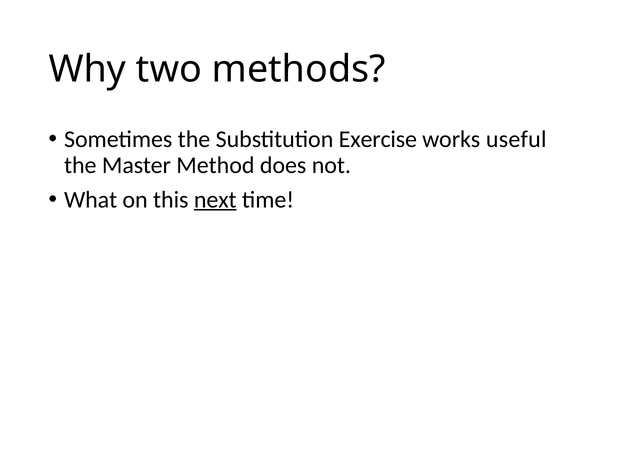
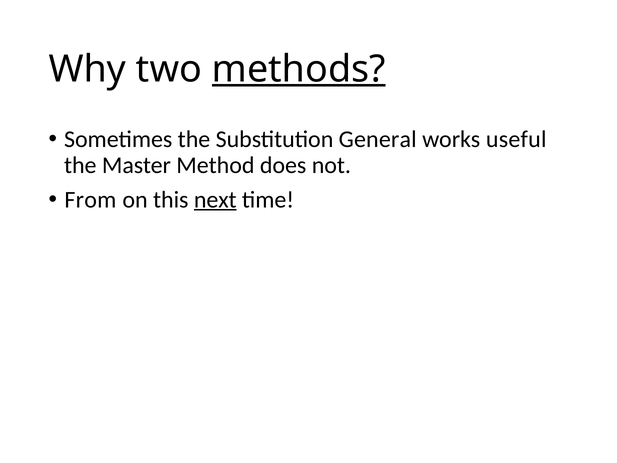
methods underline: none -> present
Exercise: Exercise -> General
What: What -> From
